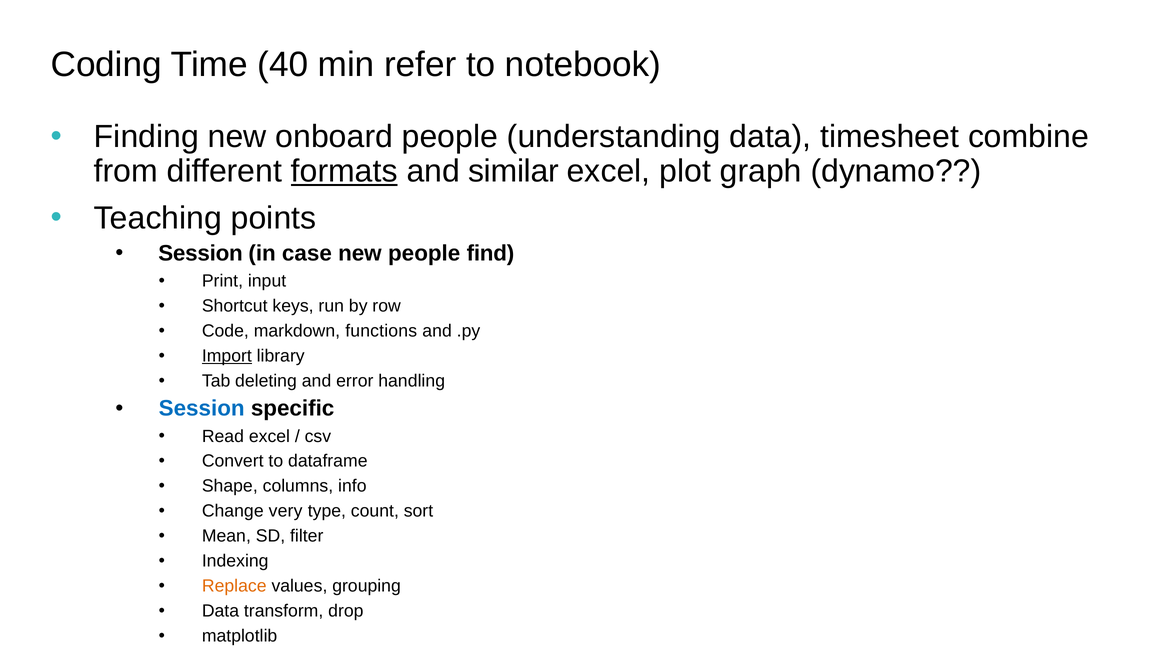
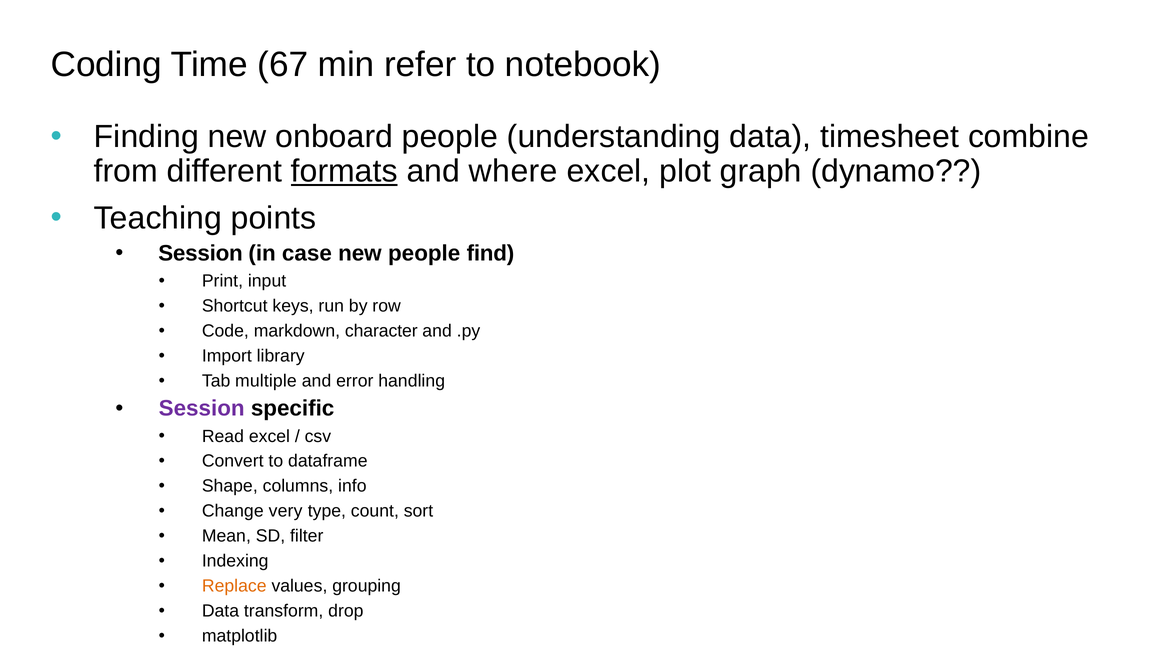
40: 40 -> 67
similar: similar -> where
functions: functions -> character
Import underline: present -> none
deleting: deleting -> multiple
Session at (202, 409) colour: blue -> purple
